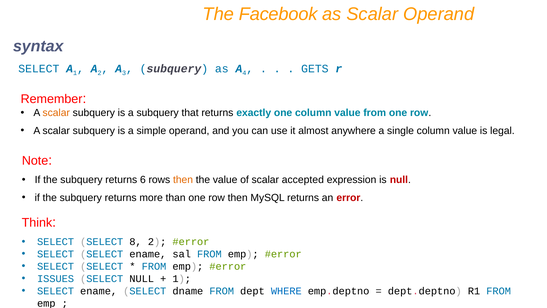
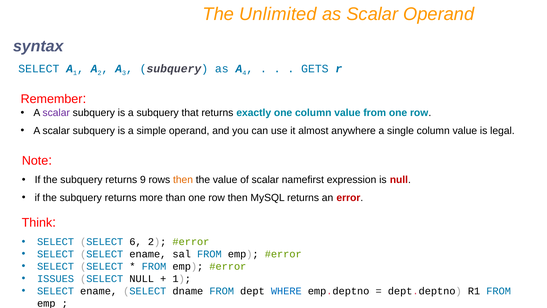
Facebook: Facebook -> Unlimited
scalar at (56, 113) colour: orange -> purple
6: 6 -> 9
accepted: accepted -> namefirst
8: 8 -> 6
